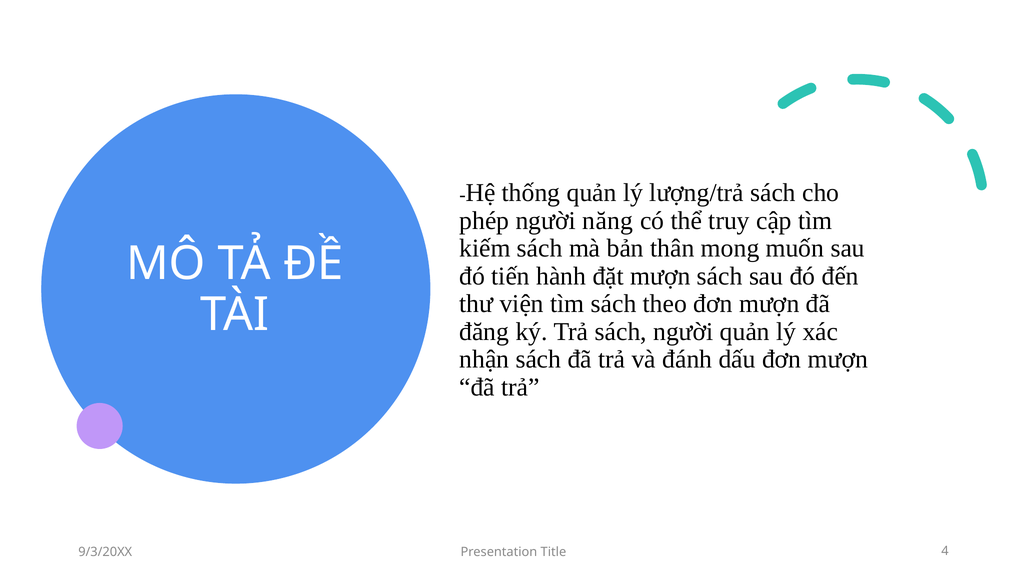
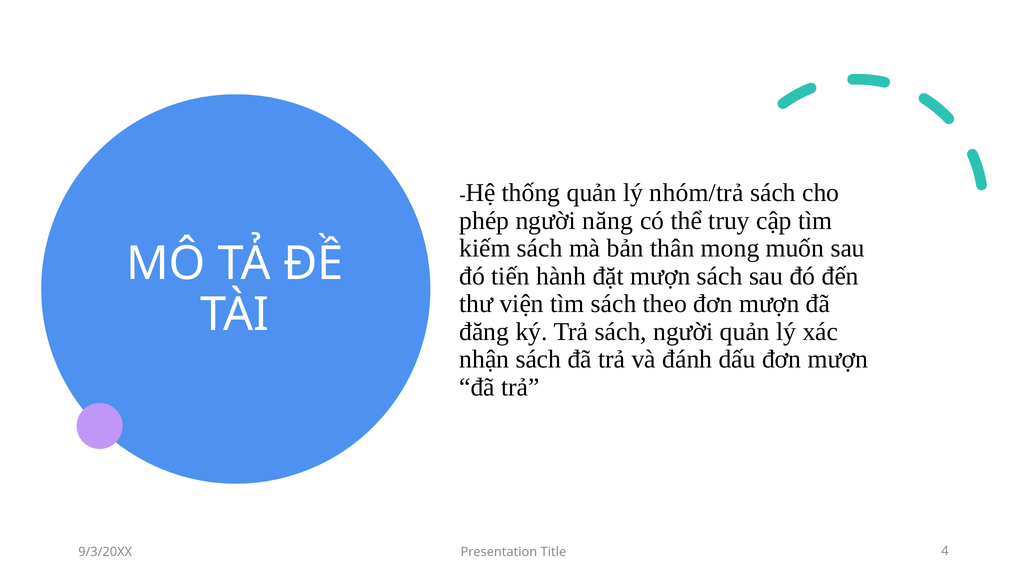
lượng/trả: lượng/trả -> nhóm/trả
